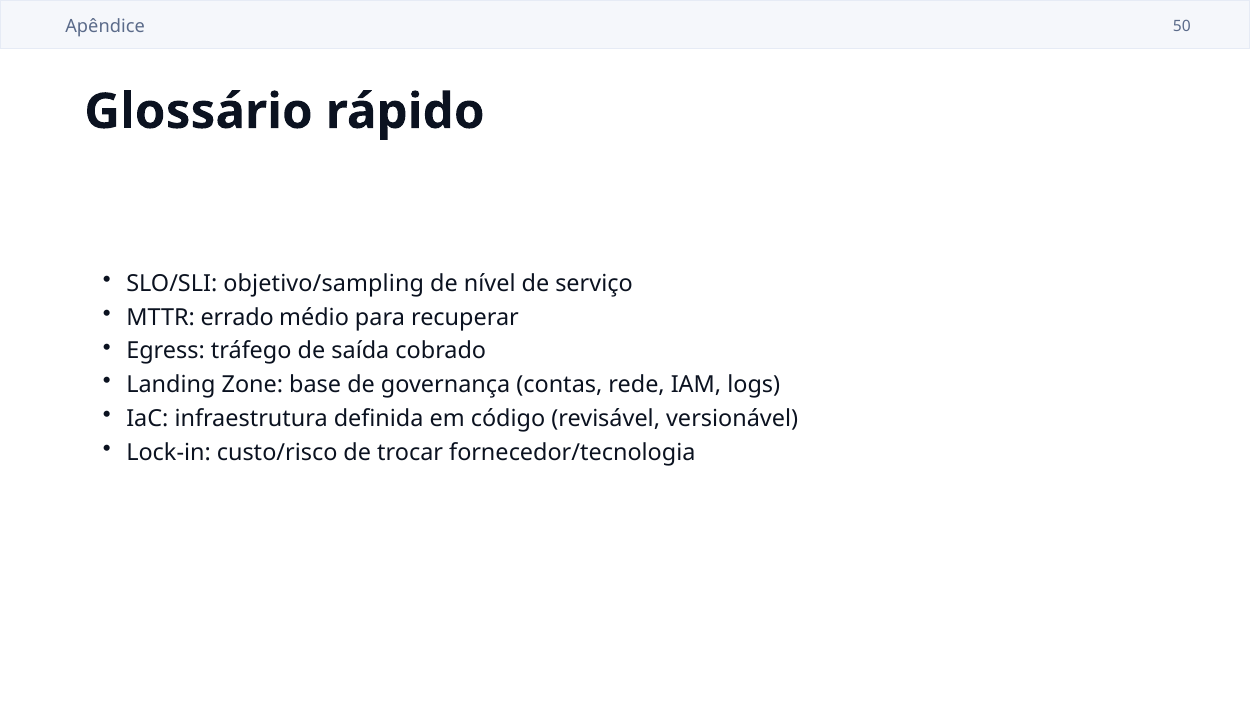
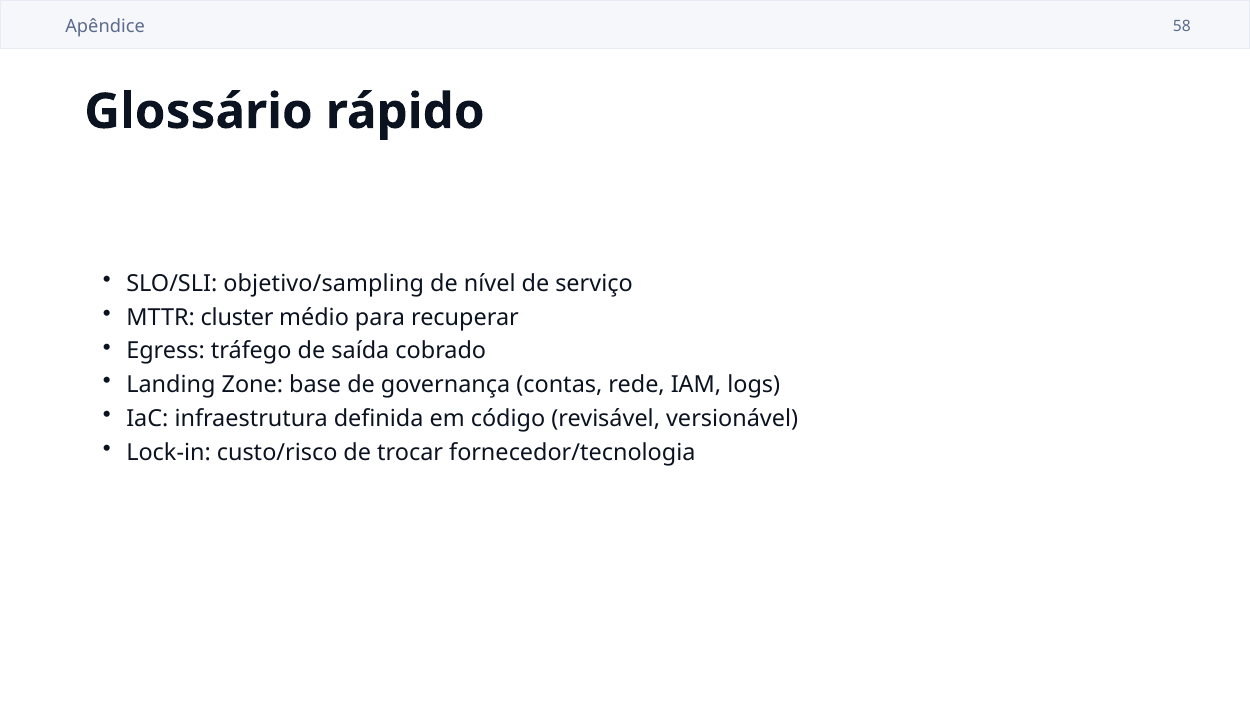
50: 50 -> 58
errado: errado -> cluster
